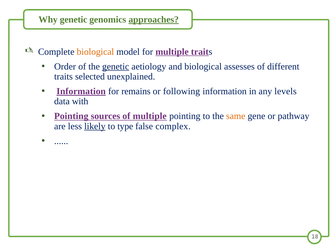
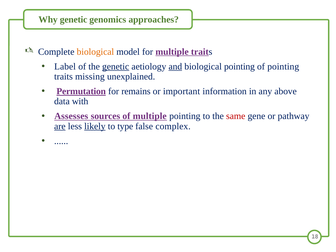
approaches underline: present -> none
Order: Order -> Label
and underline: none -> present
biological assesses: assesses -> pointing
of different: different -> pointing
selected: selected -> missing
Information at (81, 91): Information -> Permutation
following: following -> important
levels: levels -> above
Pointing at (71, 116): Pointing -> Assesses
same colour: orange -> red
are underline: none -> present
